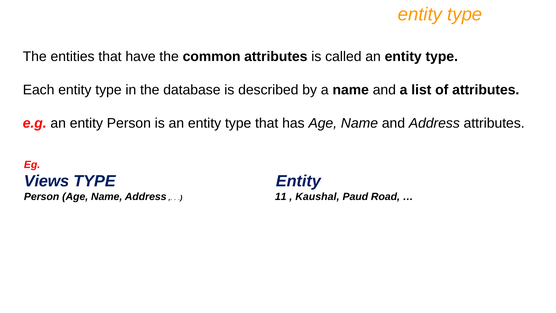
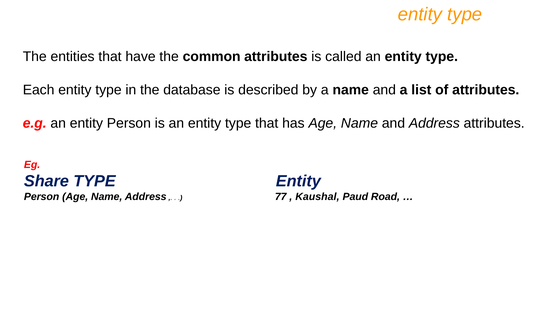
Views: Views -> Share
11: 11 -> 77
